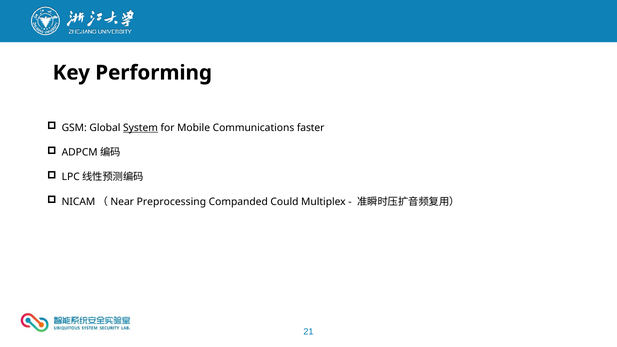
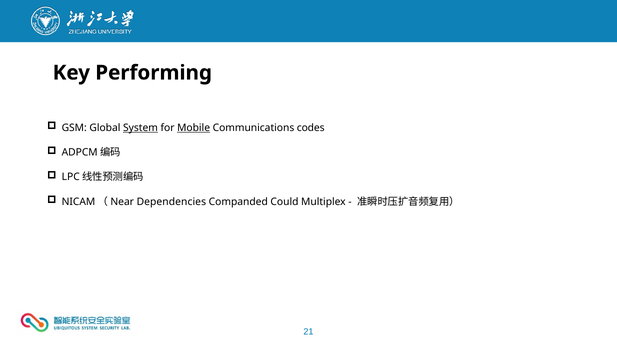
Mobile underline: none -> present
faster: faster -> codes
Preprocessing: Preprocessing -> Dependencies
